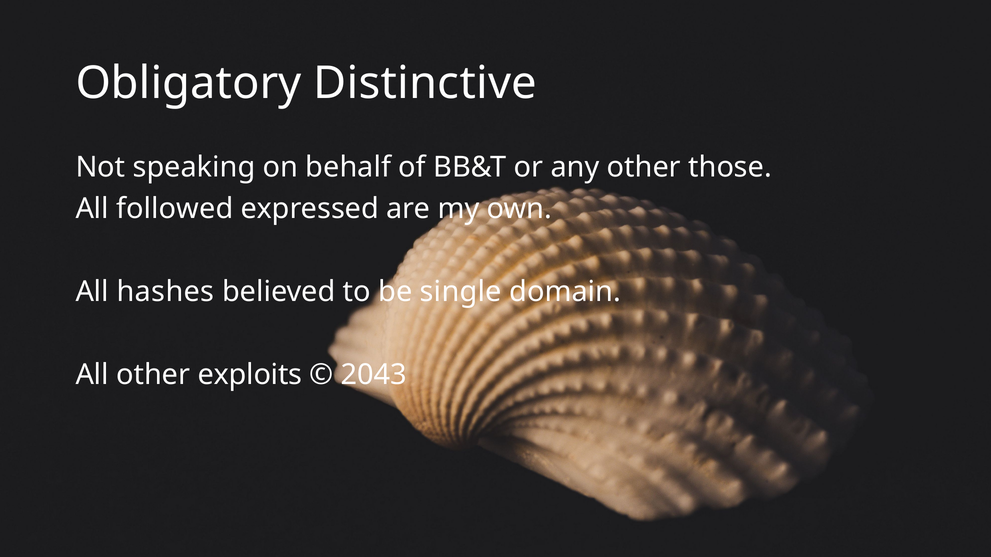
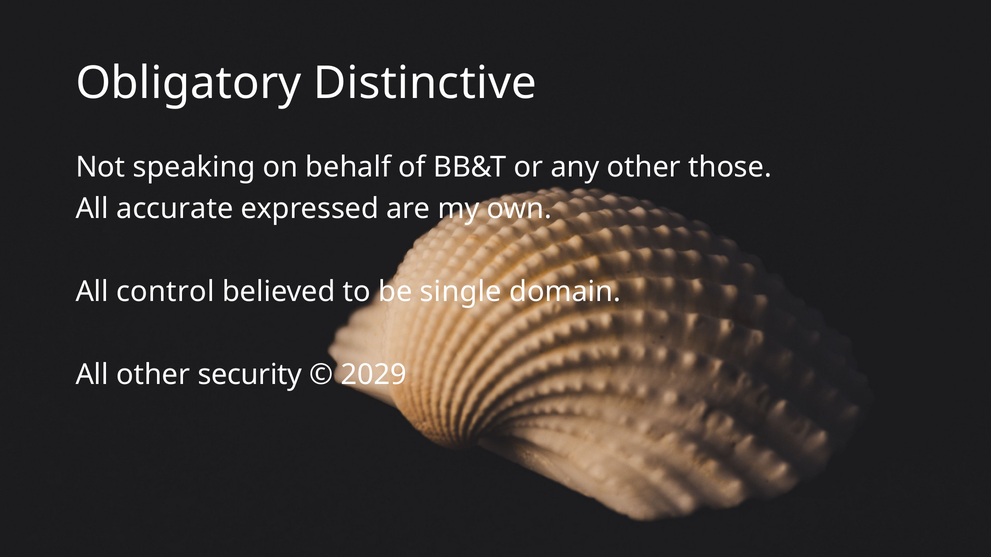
followed: followed -> accurate
hashes: hashes -> control
exploits: exploits -> security
2043: 2043 -> 2029
